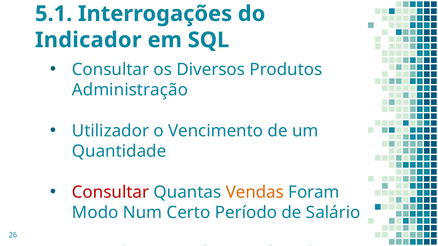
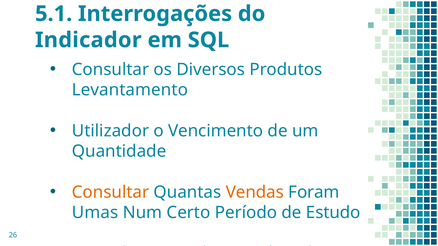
Administração: Administração -> Levantamento
Consultar at (111, 192) colour: red -> orange
Modo: Modo -> Umas
Salário: Salário -> Estudo
